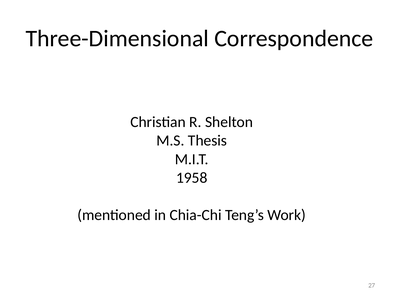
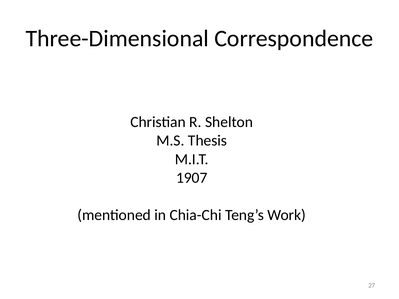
1958: 1958 -> 1907
